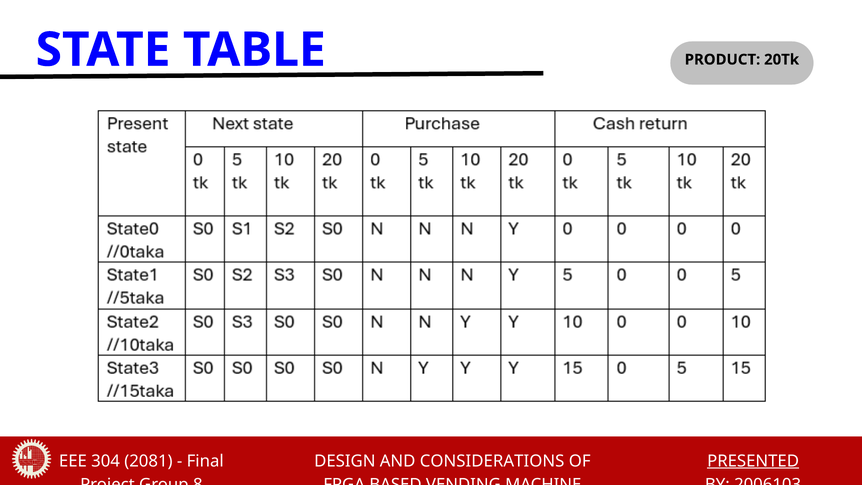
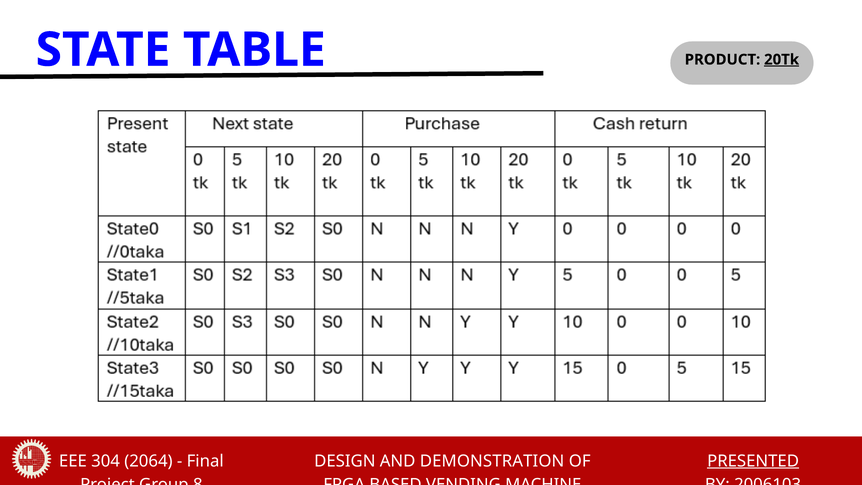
20Tk underline: none -> present
2081: 2081 -> 2064
CONSIDERATIONS: CONSIDERATIONS -> DEMONSTRATION
